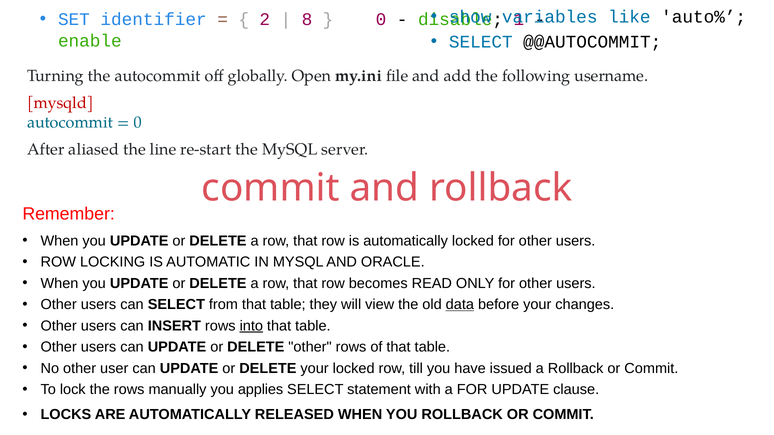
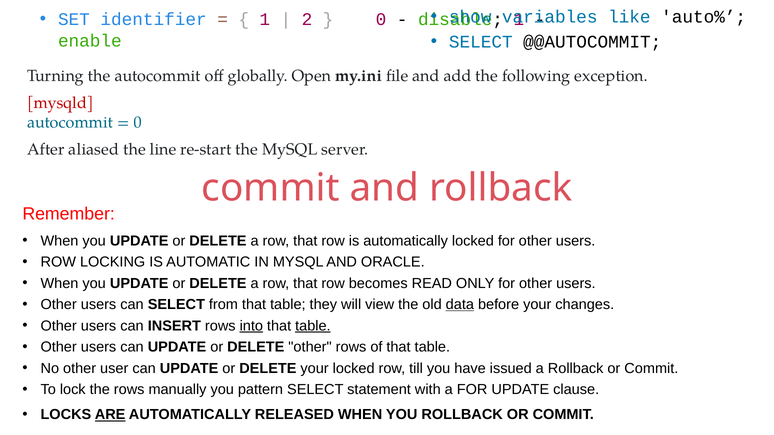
2 at (265, 20): 2 -> 1
8: 8 -> 2
username: username -> exception
table at (313, 326) underline: none -> present
applies: applies -> pattern
ARE underline: none -> present
